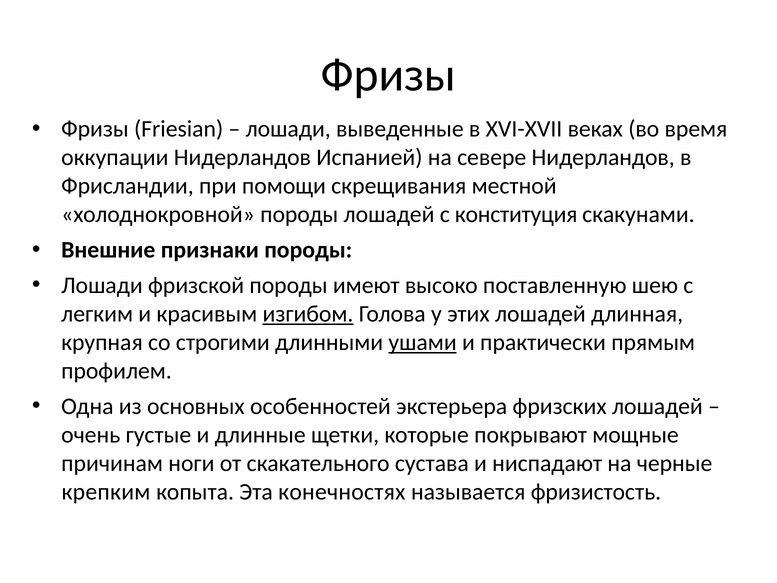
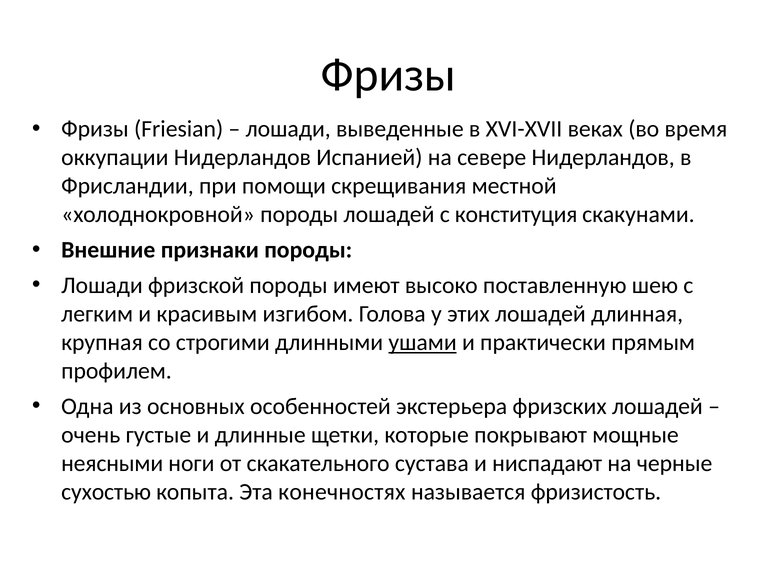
изгибом underline: present -> none
причинам: причинам -> неясными
крепким: крепким -> сухостью
